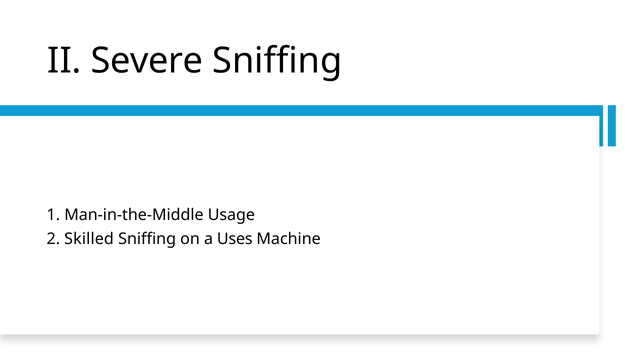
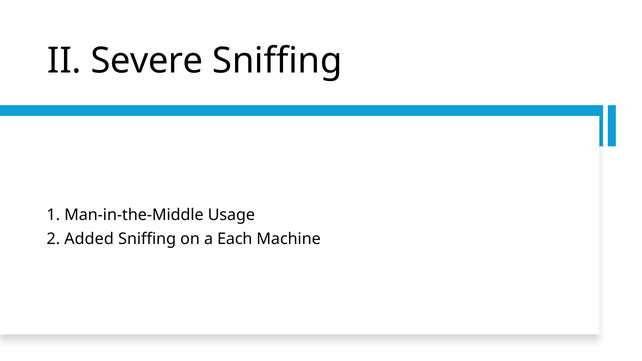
Skilled: Skilled -> Added
Uses: Uses -> Each
